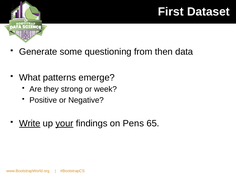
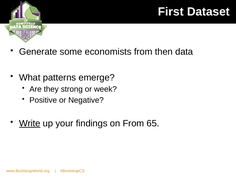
questioning: questioning -> economists
your underline: present -> none
on Pens: Pens -> From
